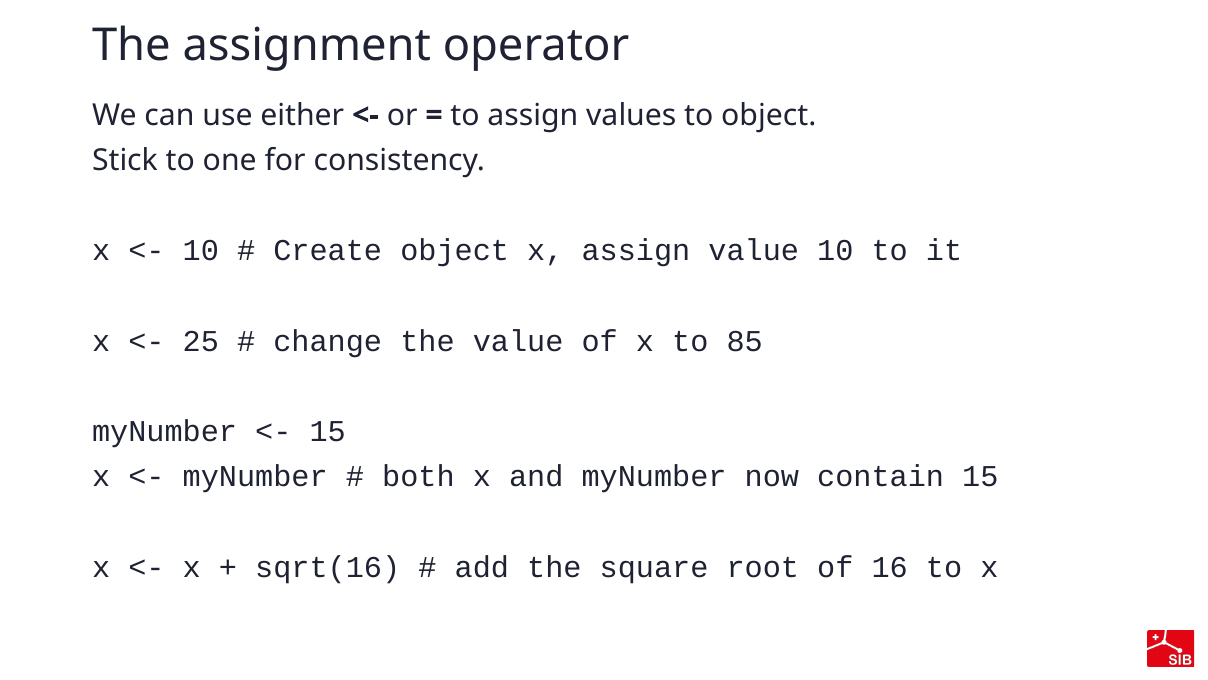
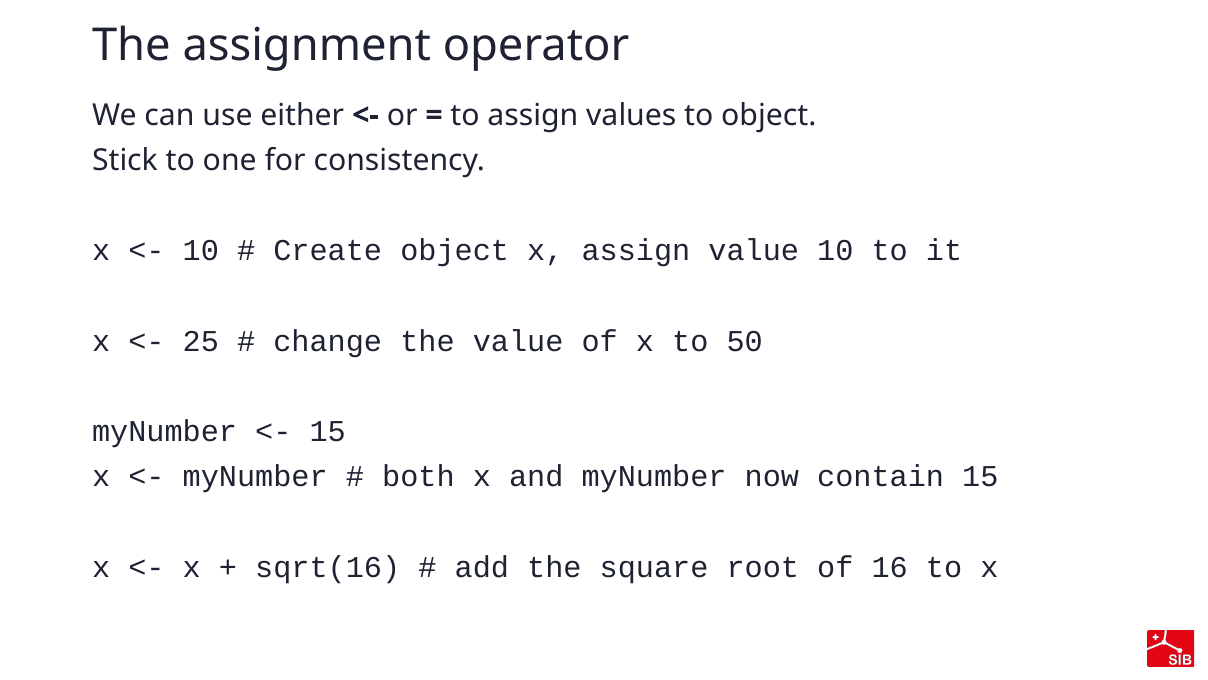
85: 85 -> 50
